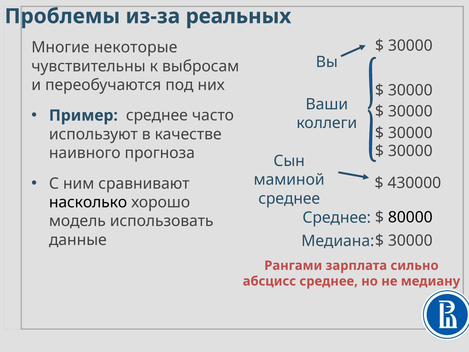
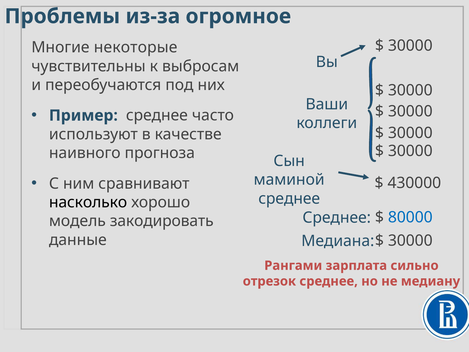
реальных: реальных -> огромное
80000 colour: black -> blue
использовать: использовать -> закодировать
абсцисс: абсцисс -> отрезок
